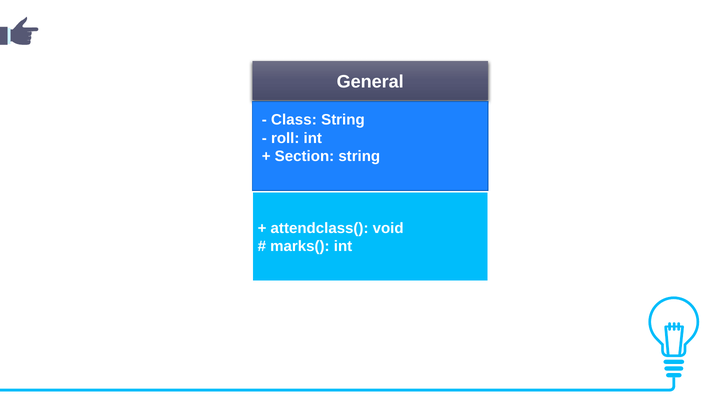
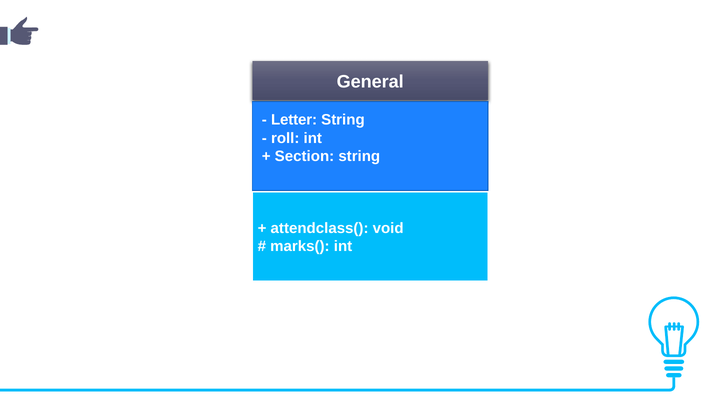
Class: Class -> Letter
